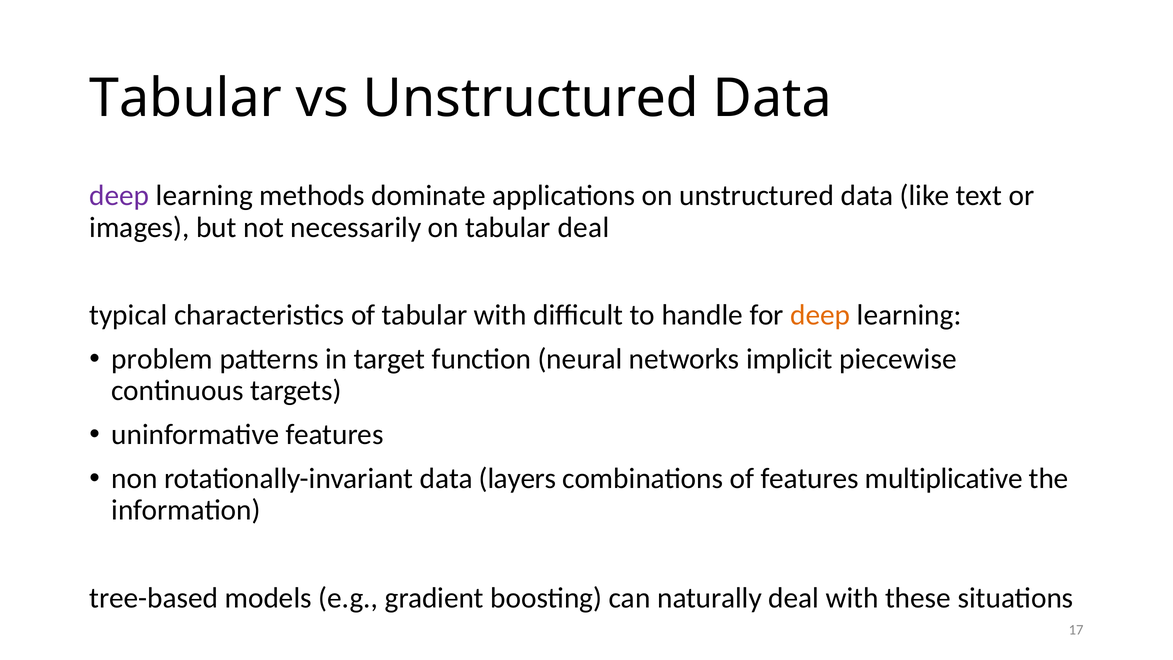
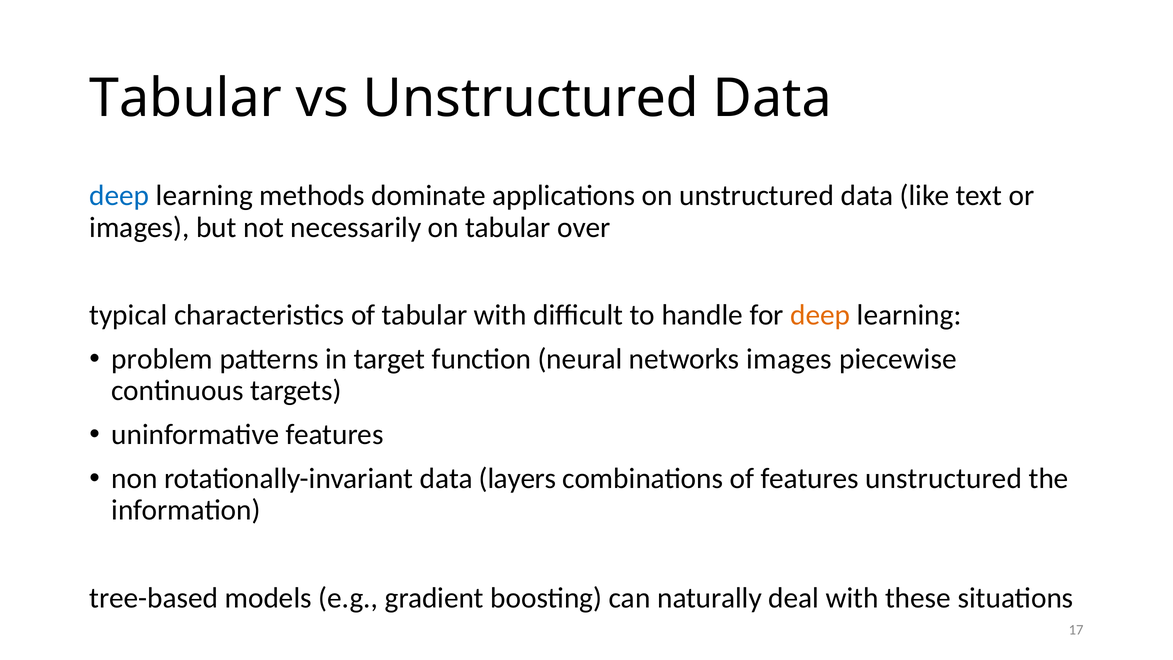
deep at (119, 196) colour: purple -> blue
tabular deal: deal -> over
networks implicit: implicit -> images
features multiplicative: multiplicative -> unstructured
